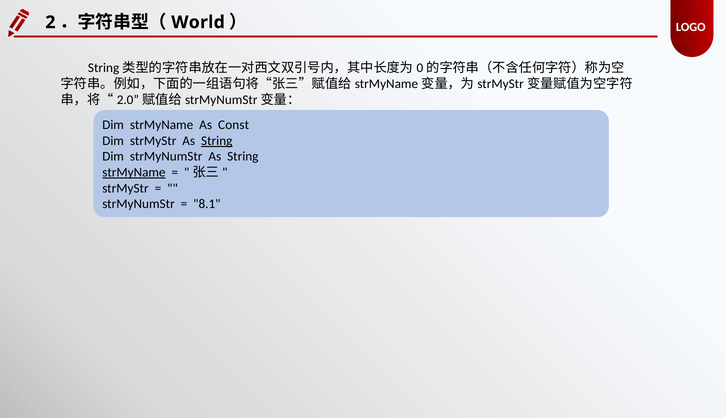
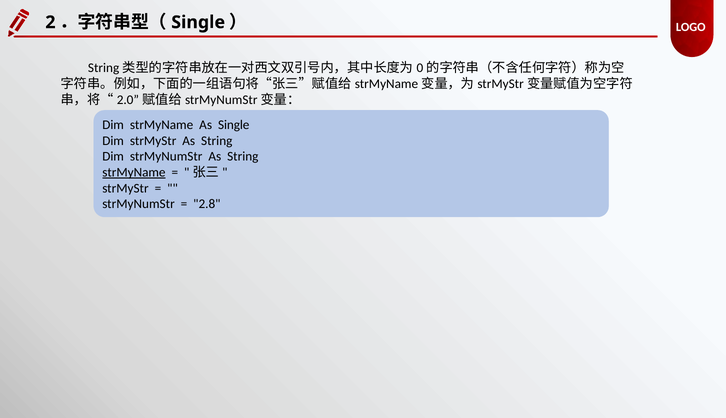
World at (198, 22): World -> Single
As Const: Const -> Single
String at (217, 141) underline: present -> none
8.1: 8.1 -> 2.8
